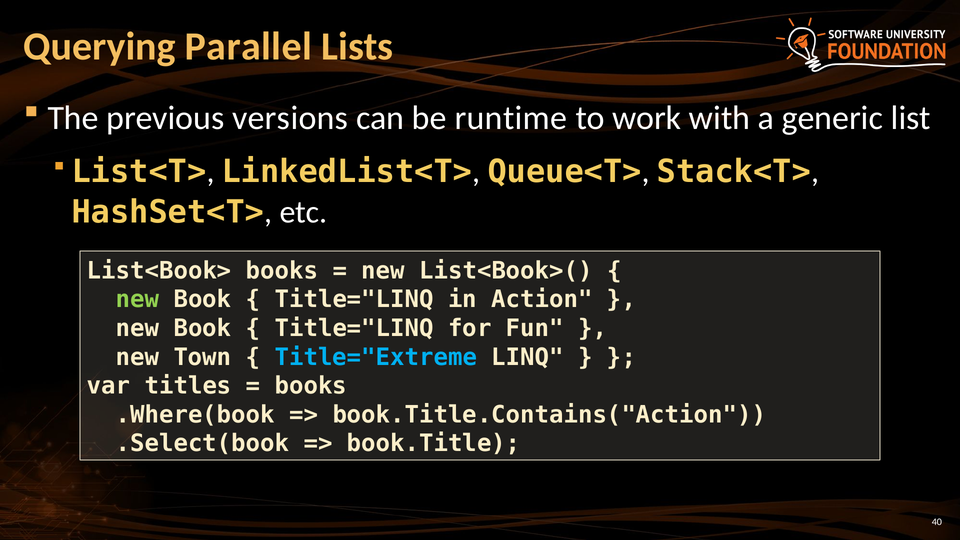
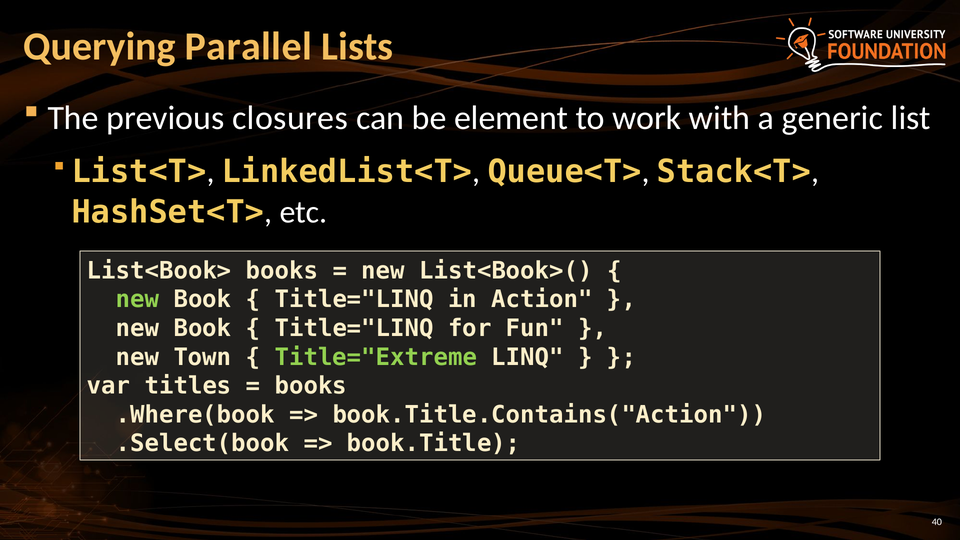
versions: versions -> closures
runtime: runtime -> element
Title="Extreme colour: light blue -> light green
